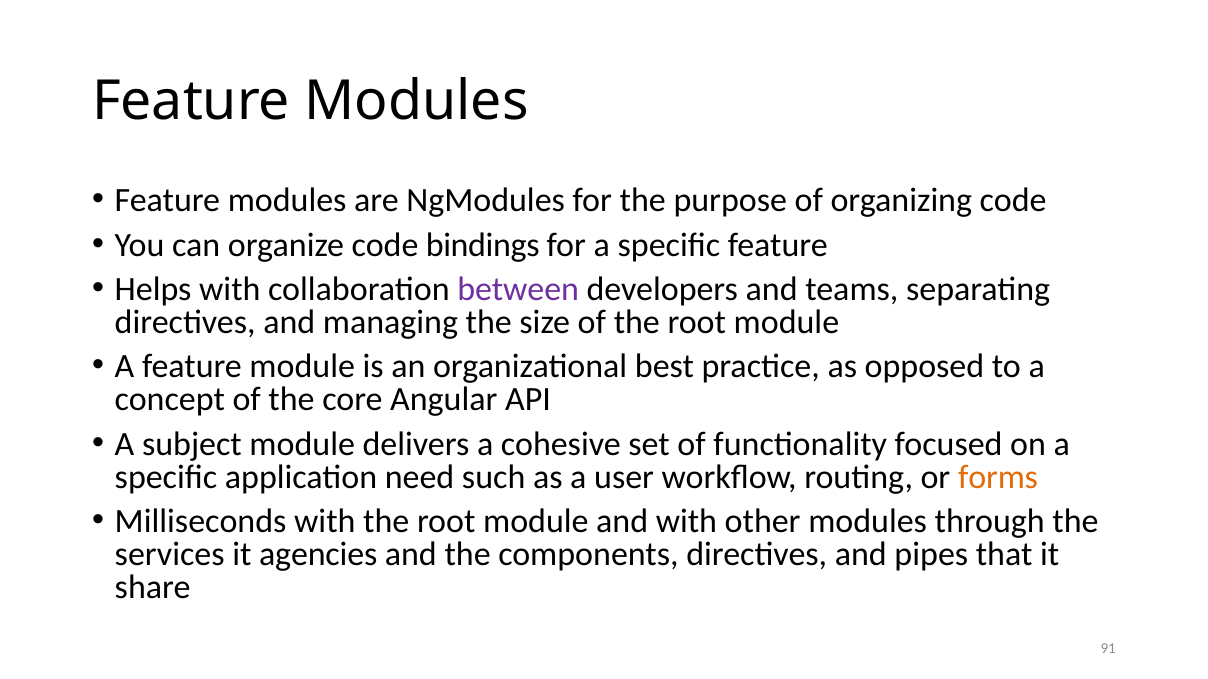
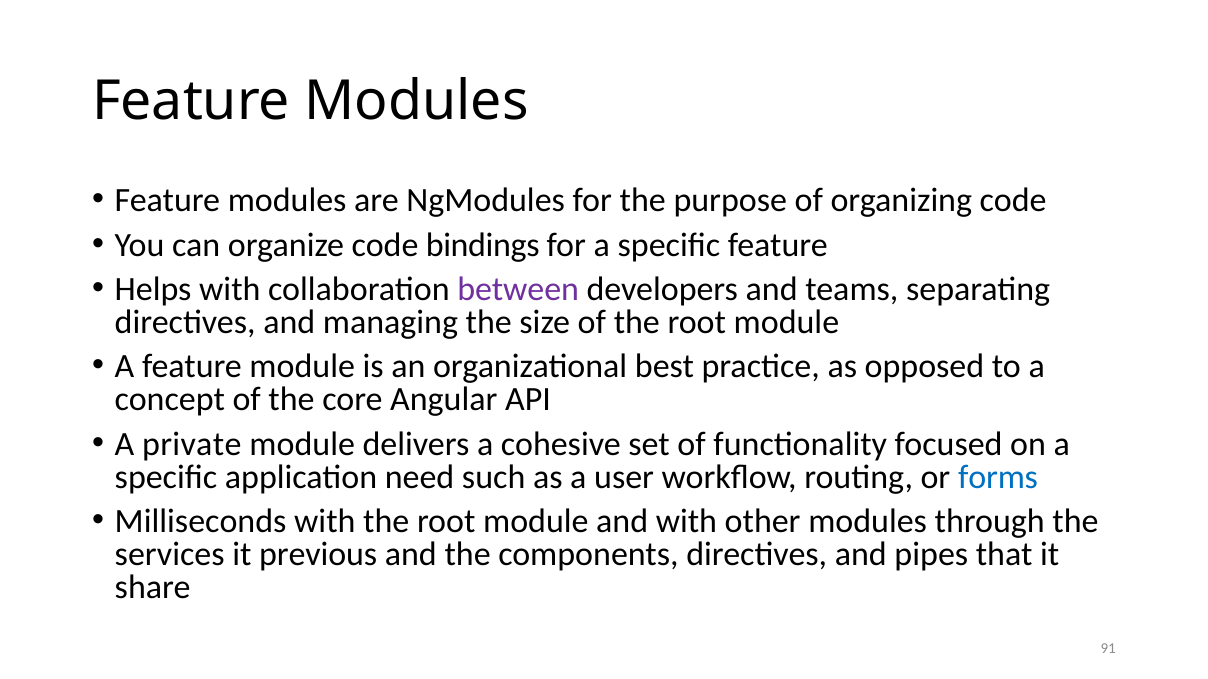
subject: subject -> private
forms colour: orange -> blue
agencies: agencies -> previous
